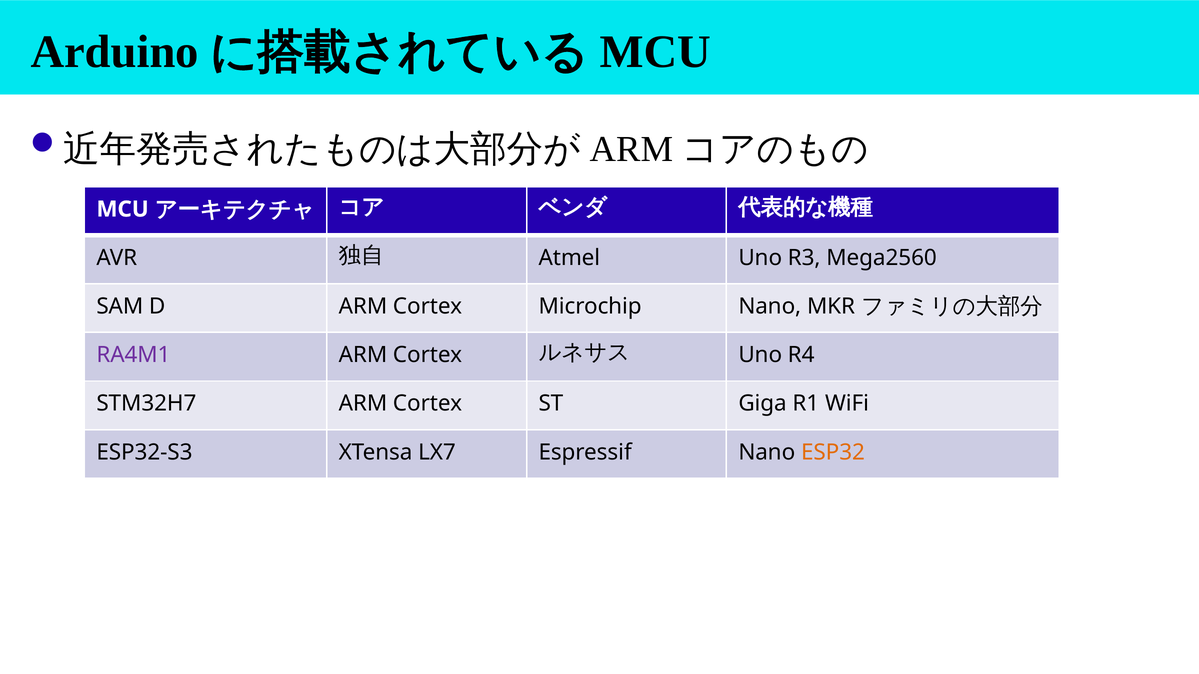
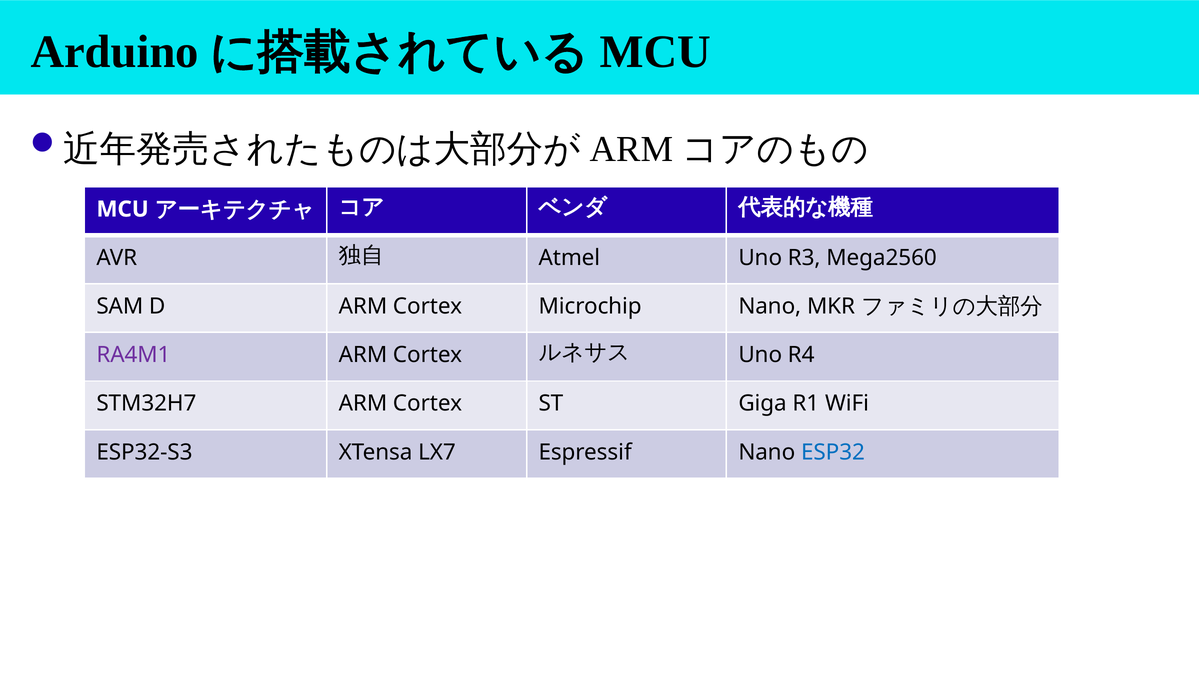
ESP32 colour: orange -> blue
